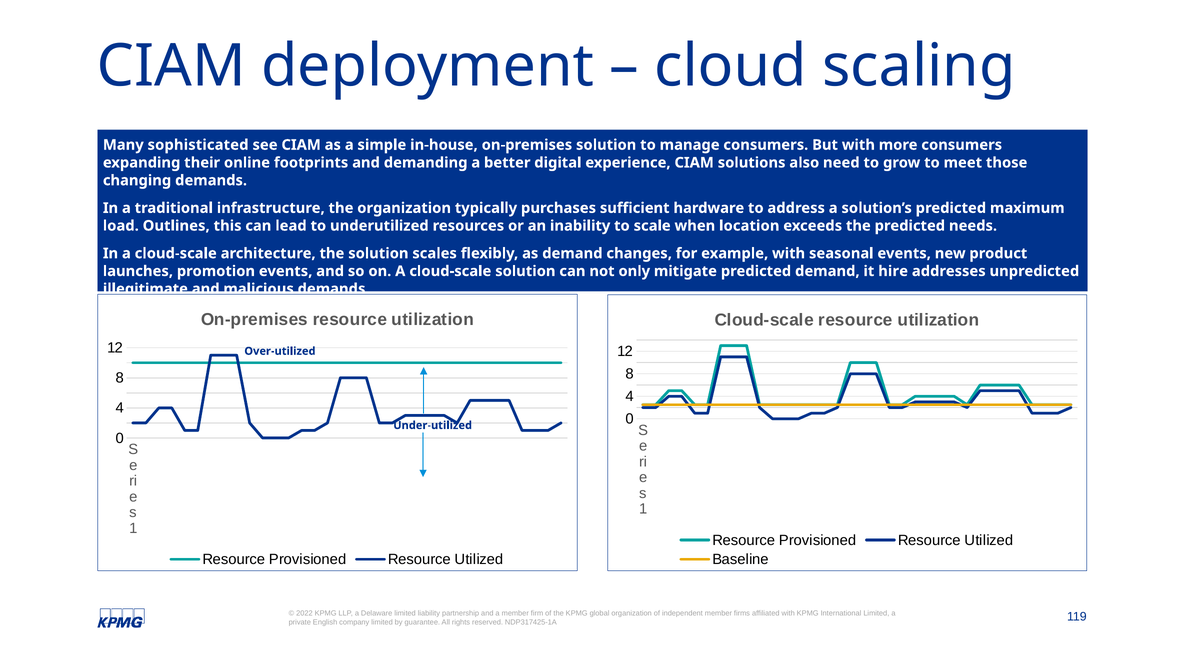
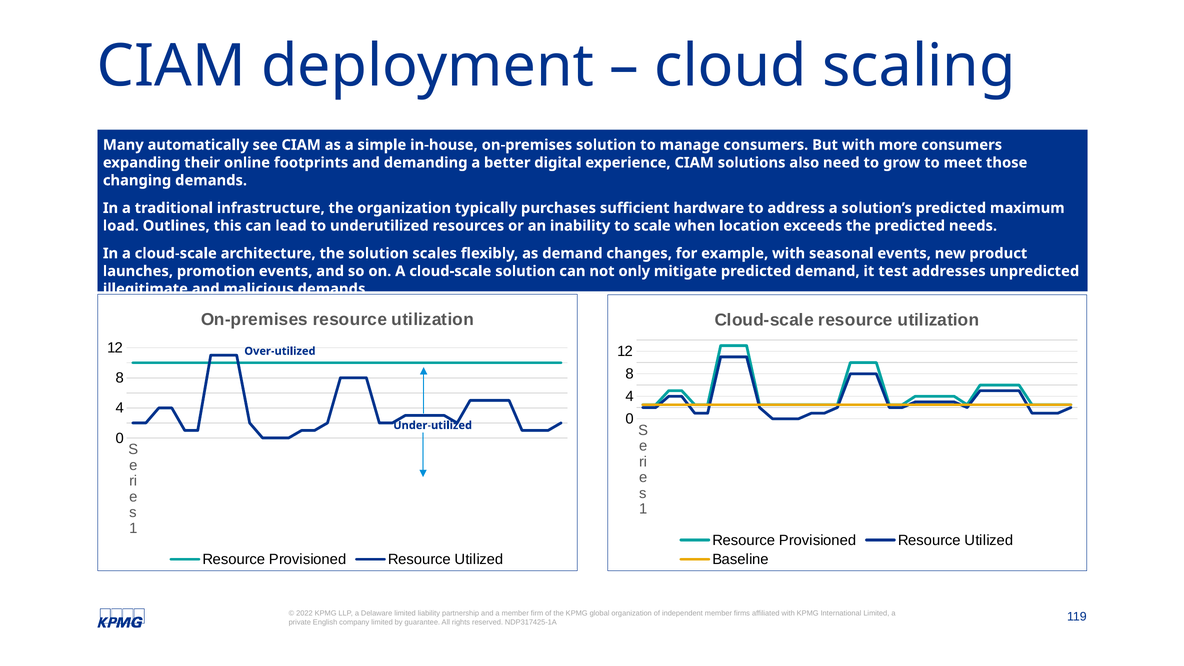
sophisticated: sophisticated -> automatically
hire: hire -> test
